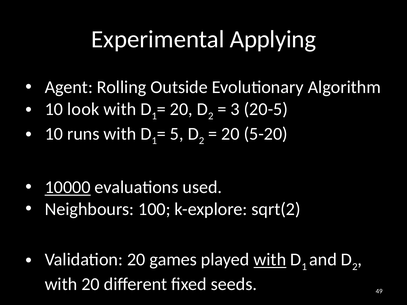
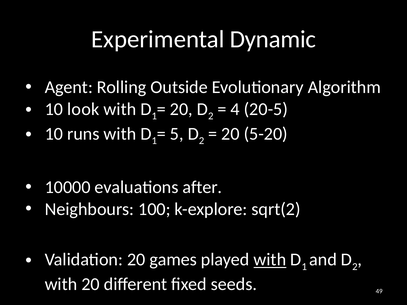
Applying: Applying -> Dynamic
3: 3 -> 4
10000 underline: present -> none
used: used -> after
